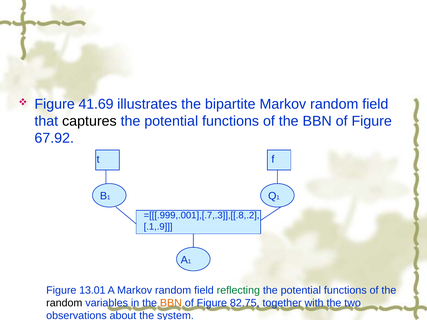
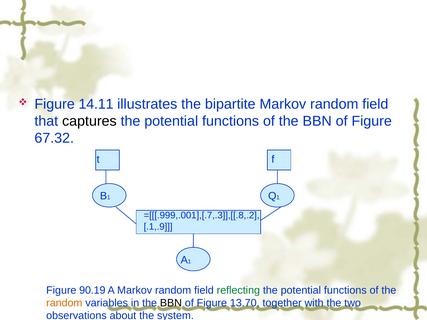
41.69: 41.69 -> 14.11
67.92: 67.92 -> 67.32
13.01: 13.01 -> 90.19
random at (64, 303) colour: black -> orange
BBN at (171, 303) colour: orange -> black
82.75: 82.75 -> 13.70
